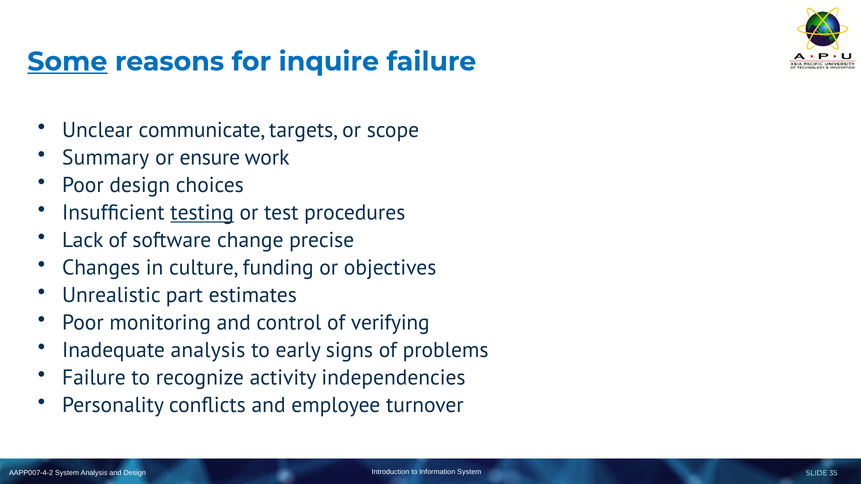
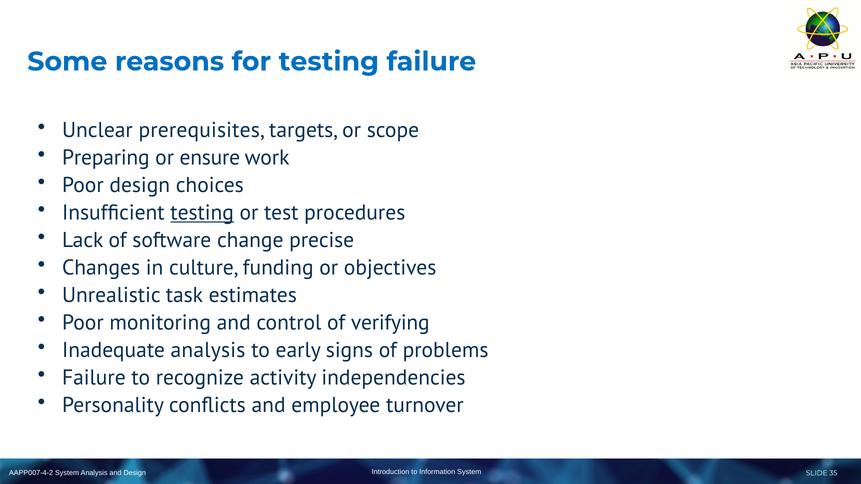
Some underline: present -> none
for inquire: inquire -> testing
communicate: communicate -> prerequisites
Summary: Summary -> Preparing
part: part -> task
